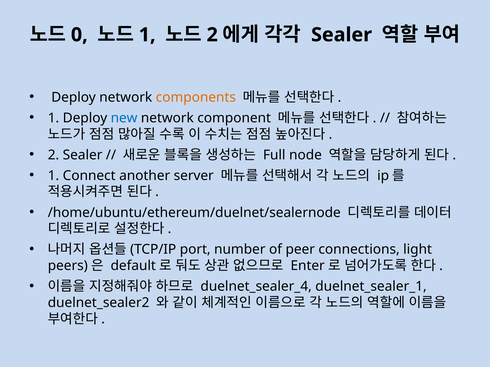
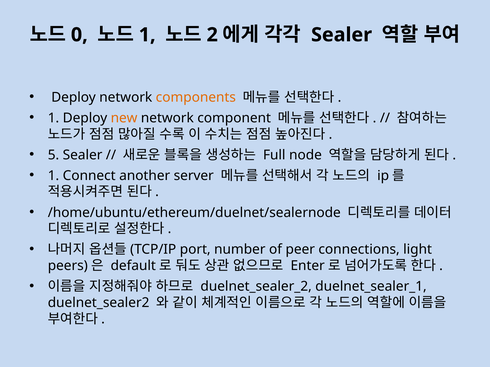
new colour: blue -> orange
2 at (53, 155): 2 -> 5
duelnet_sealer_4: duelnet_sealer_4 -> duelnet_sealer_2
